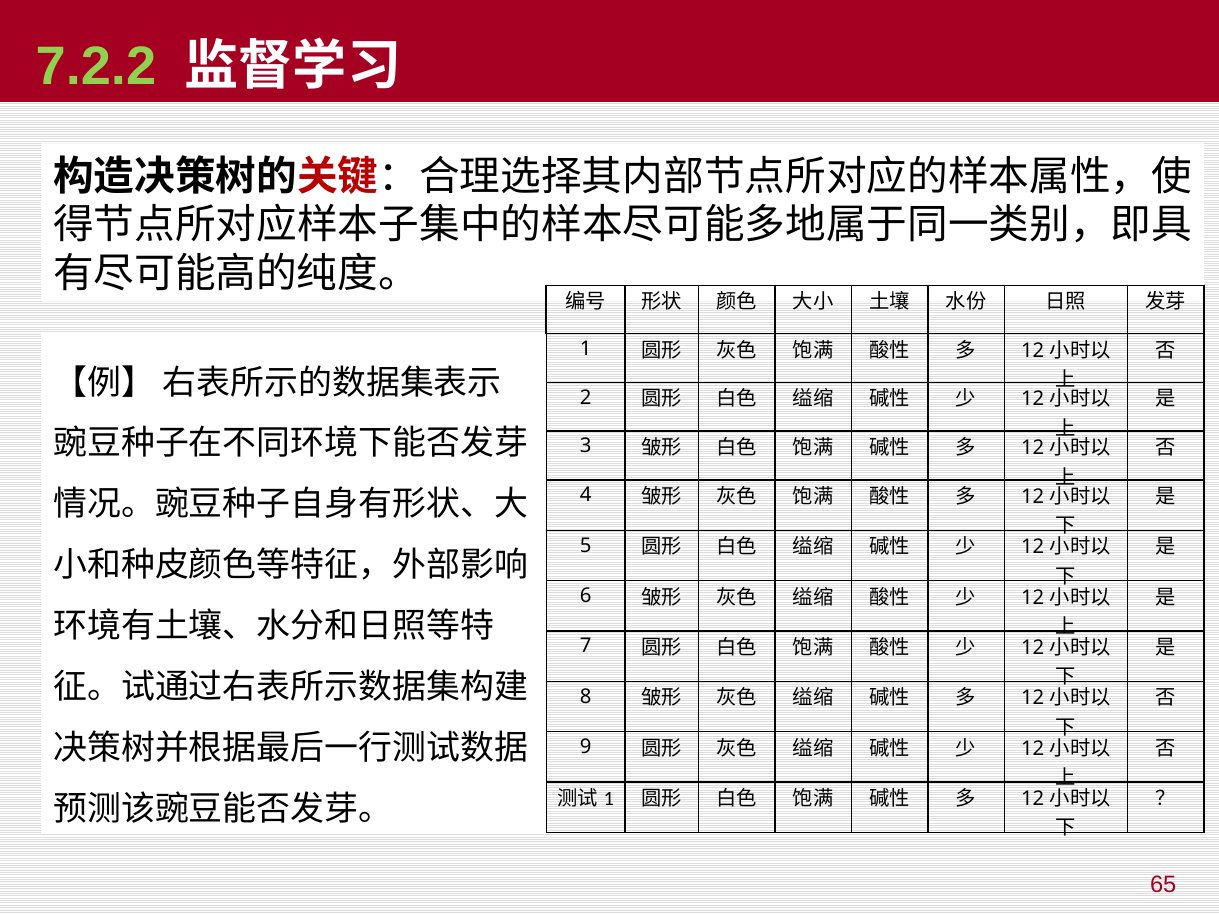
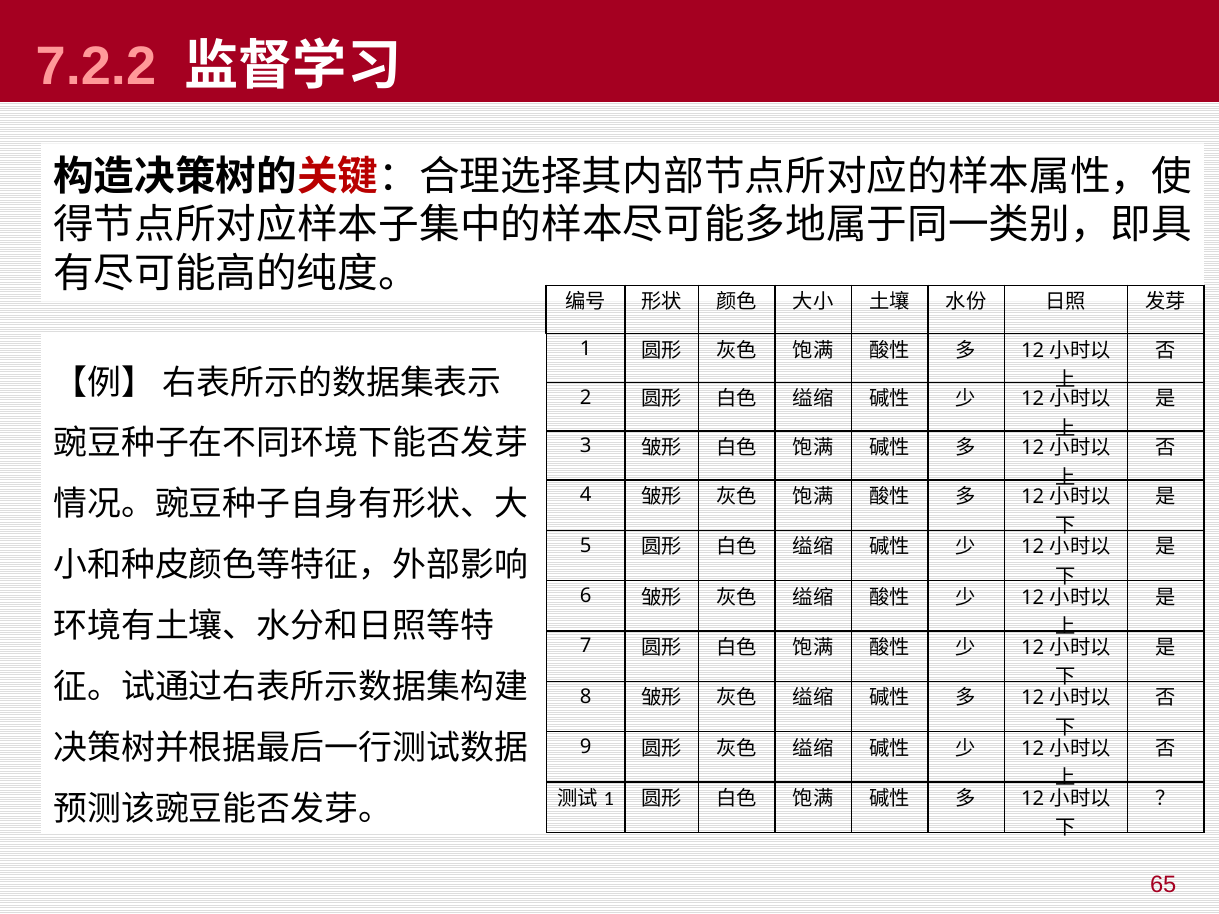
7.2.2 colour: light green -> pink
